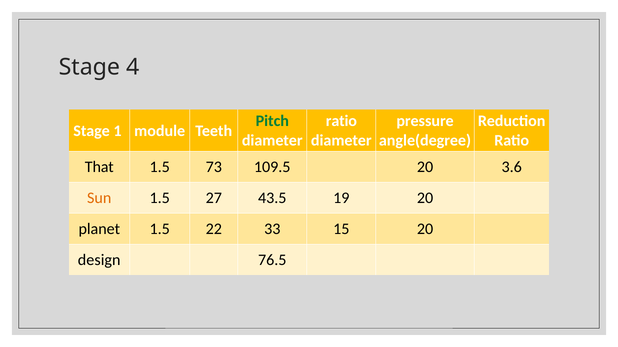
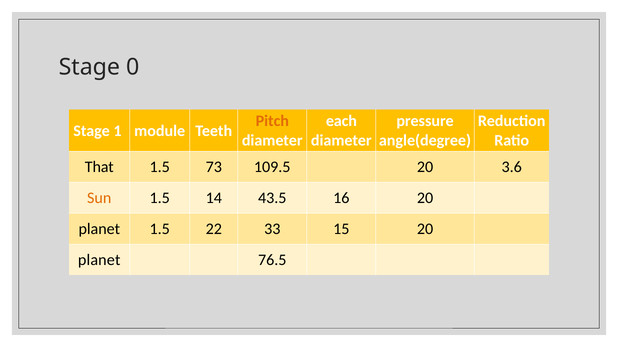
4: 4 -> 0
Pitch colour: green -> orange
ratio at (341, 121): ratio -> each
27: 27 -> 14
19: 19 -> 16
design at (99, 261): design -> planet
